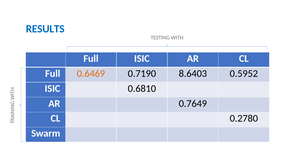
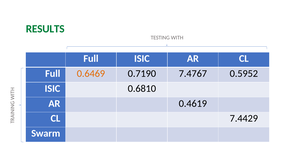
RESULTS colour: blue -> green
8.6403: 8.6403 -> 7.4767
0.7649: 0.7649 -> 0.4619
0.2780: 0.2780 -> 7.4429
